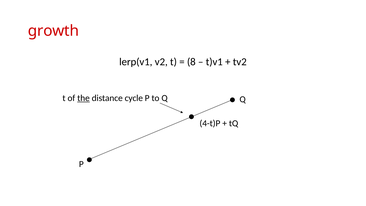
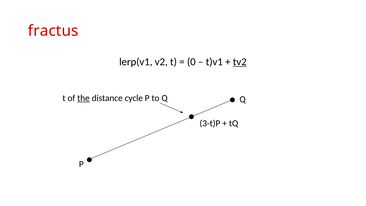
growth: growth -> fractus
8: 8 -> 0
tv2 underline: none -> present
4-t)P: 4-t)P -> 3-t)P
